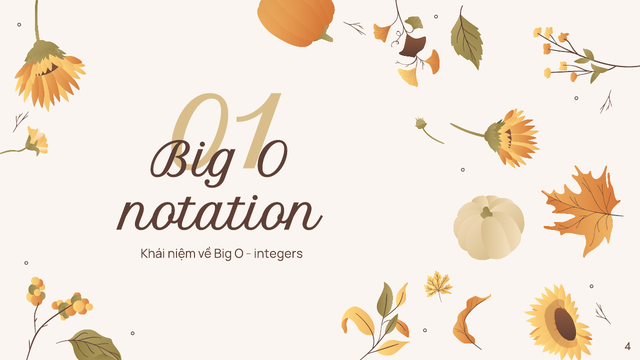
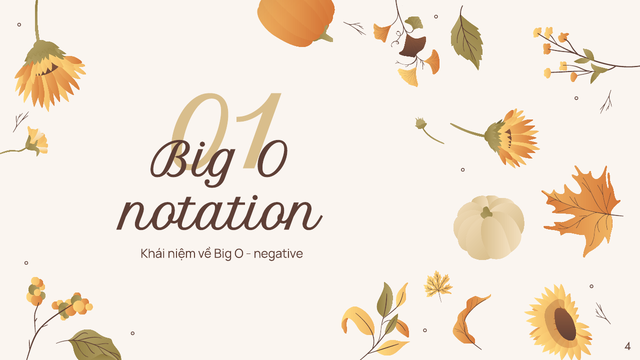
integers: integers -> negative
